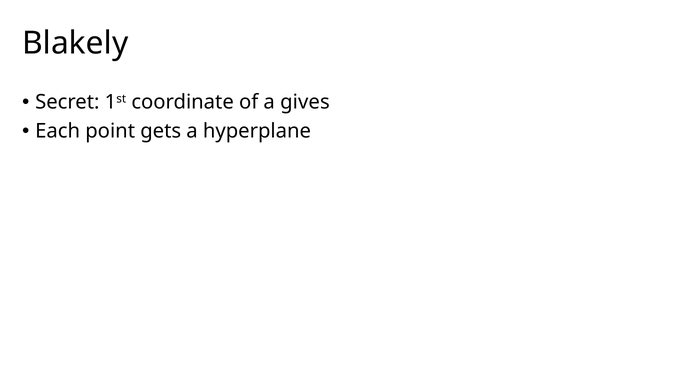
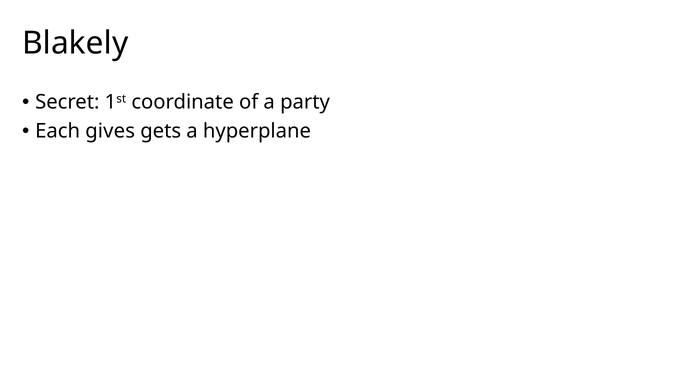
gives: gives -> party
point: point -> gives
